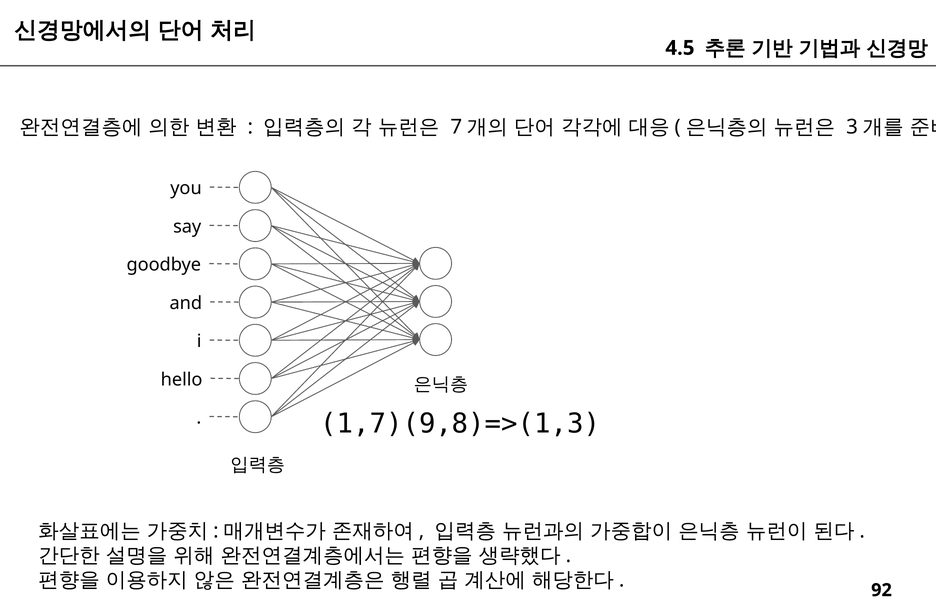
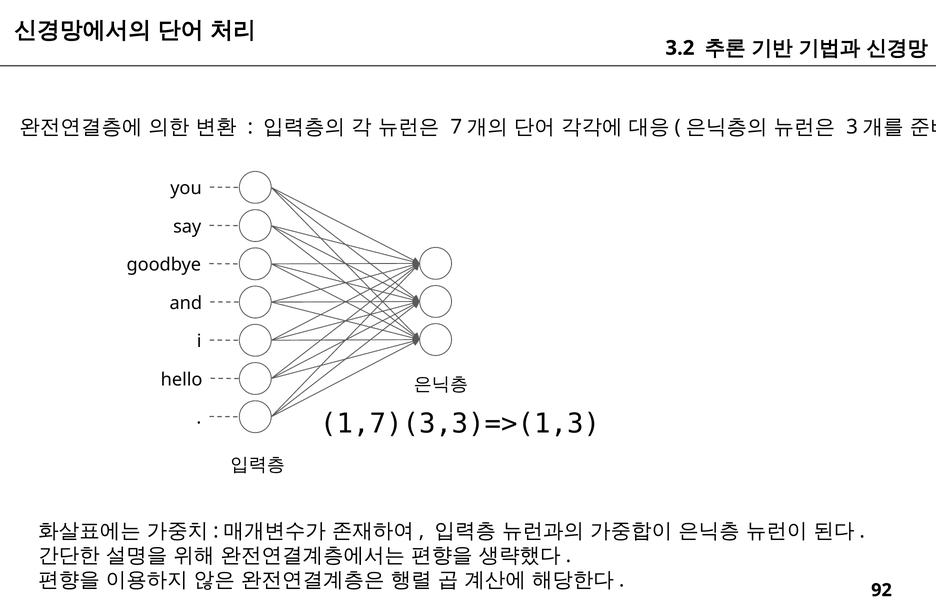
4.5: 4.5 -> 3.2
1,7)(9,8)=>(1,3: 1,7)(9,8)=>(1,3 -> 1,7)(3,3)=>(1,3
